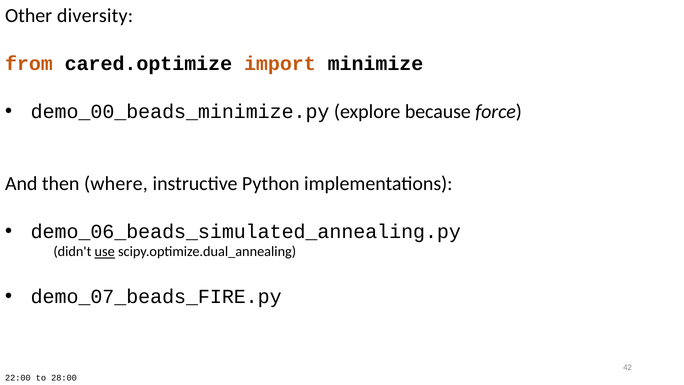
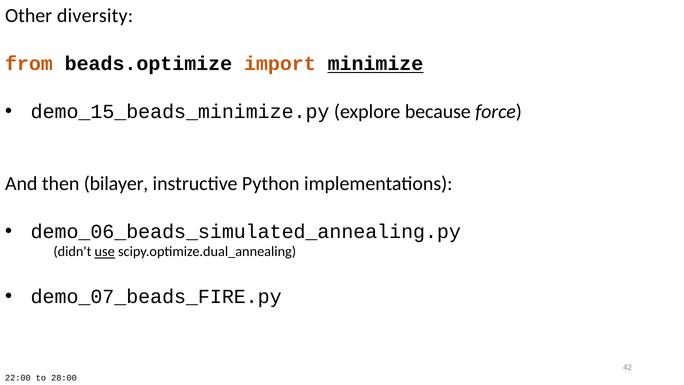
cared.optimize: cared.optimize -> beads.optimize
minimize underline: none -> present
demo_00_beads_minimize.py: demo_00_beads_minimize.py -> demo_15_beads_minimize.py
where: where -> bilayer
